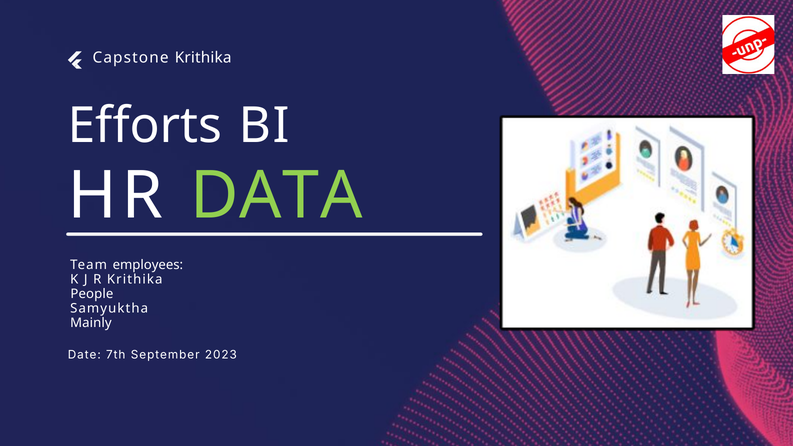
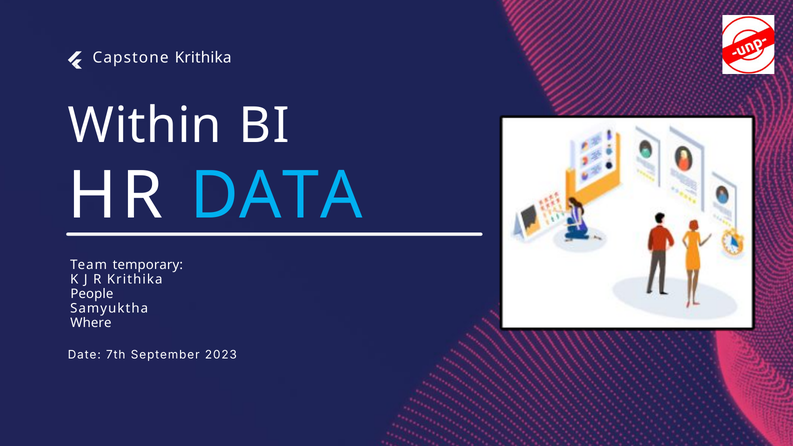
Efforts: Efforts -> Within
DATA colour: light green -> light blue
employees: employees -> temporary
Mainly: Mainly -> Where
